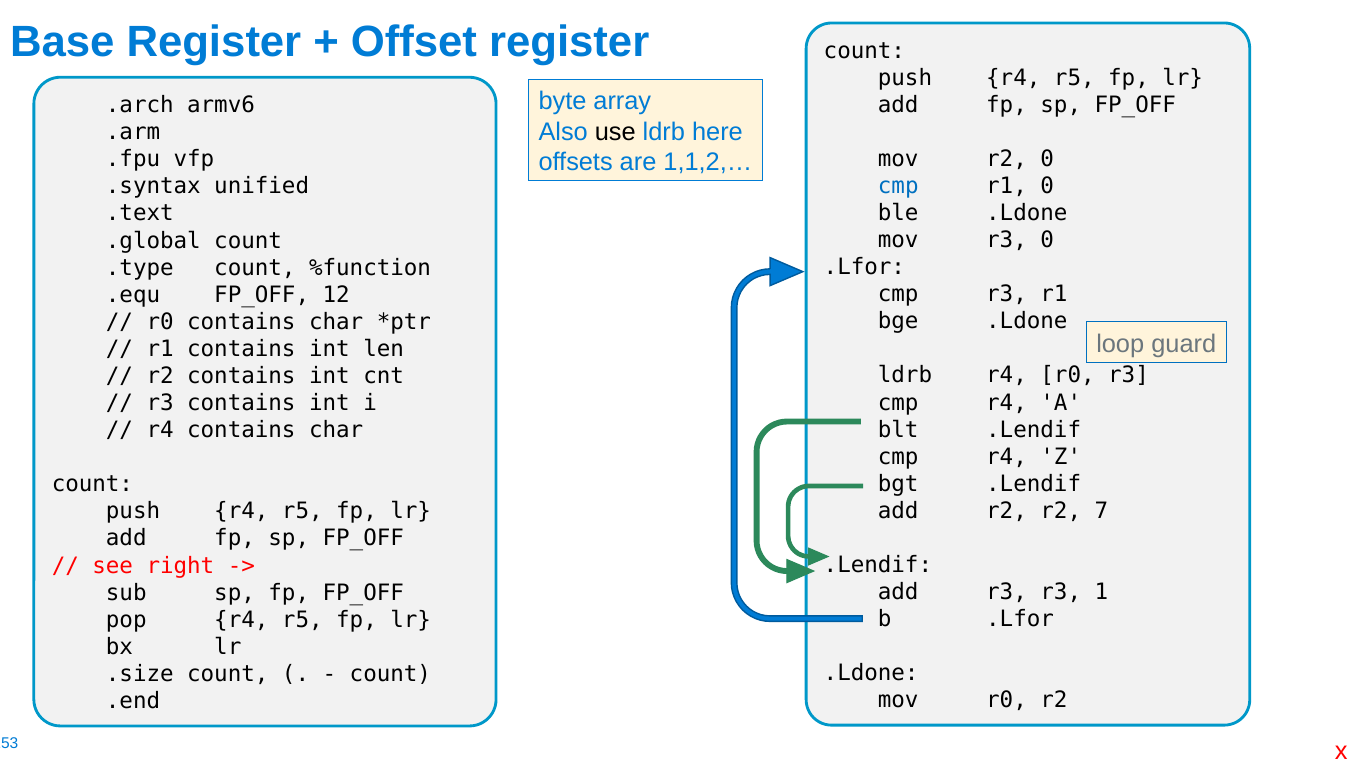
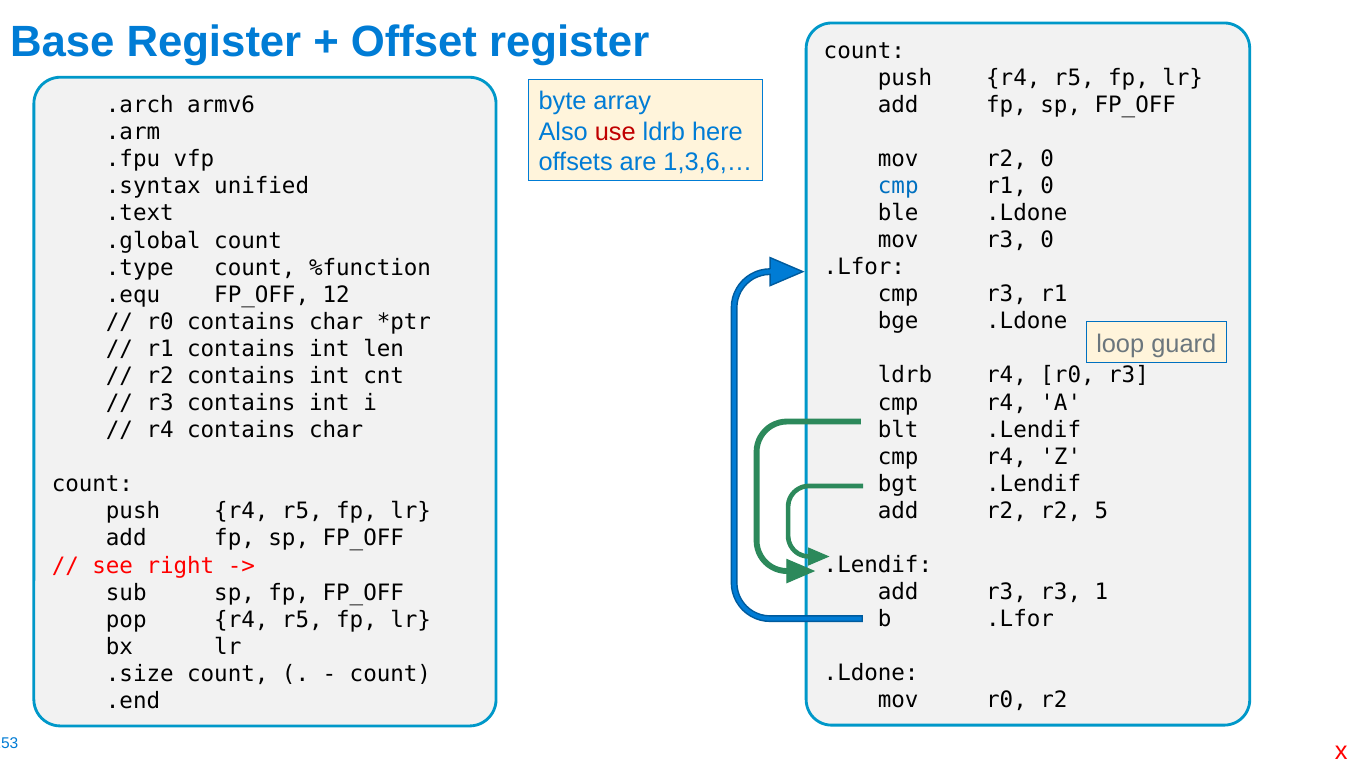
use colour: black -> red
1,1,2,…: 1,1,2,… -> 1,3,6,…
7: 7 -> 5
